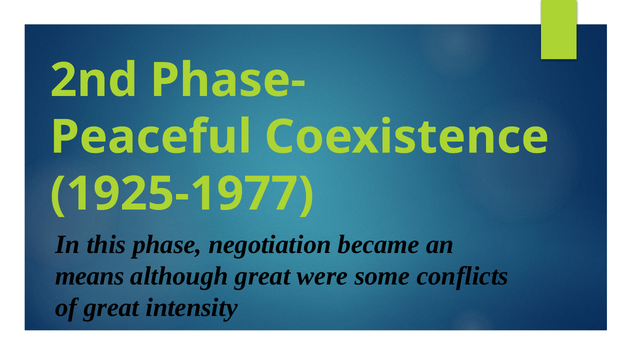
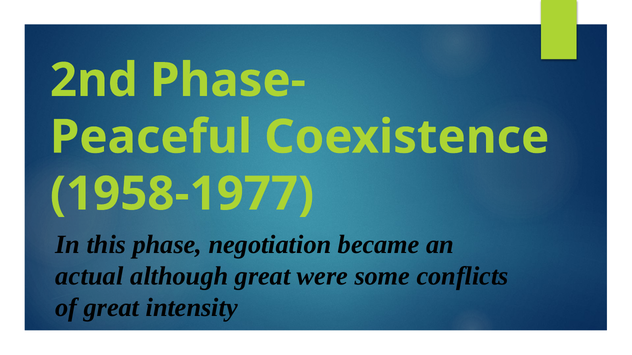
1925-1977: 1925-1977 -> 1958-1977
means: means -> actual
